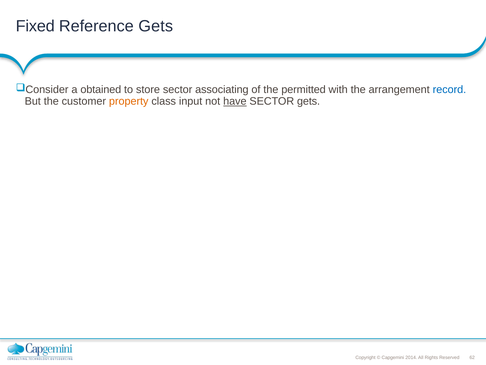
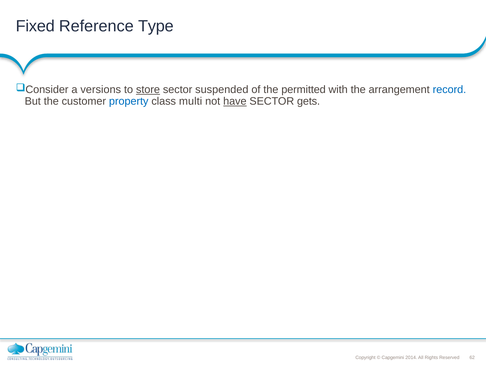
Reference Gets: Gets -> Type
obtained: obtained -> versions
store underline: none -> present
associating: associating -> suspended
property colour: orange -> blue
input: input -> multi
